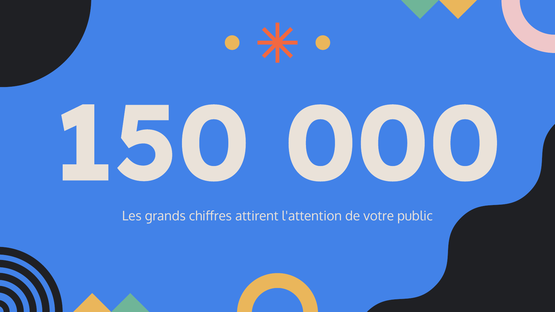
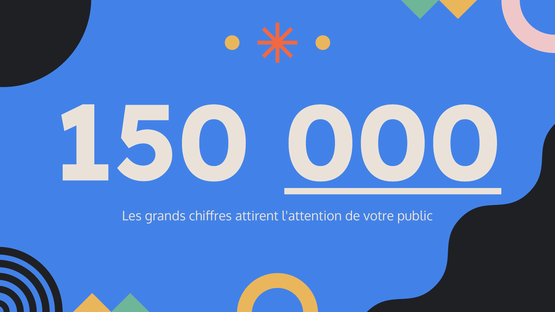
000 underline: none -> present
